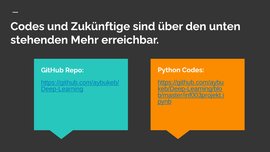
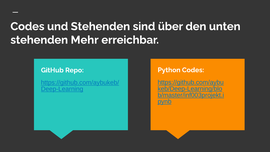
und Zukünftige: Zukünftige -> Stehenden
